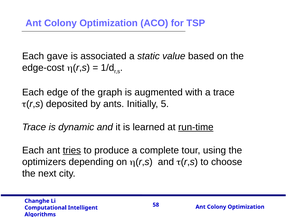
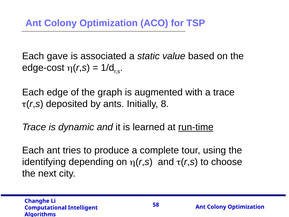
5: 5 -> 8
tries underline: present -> none
optimizers: optimizers -> identifying
